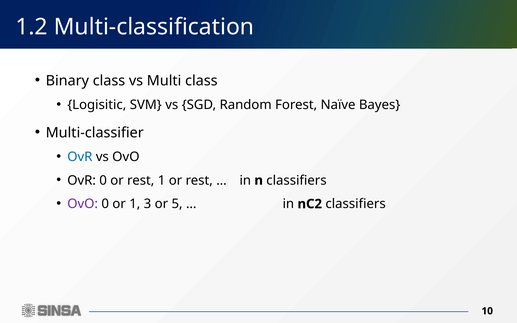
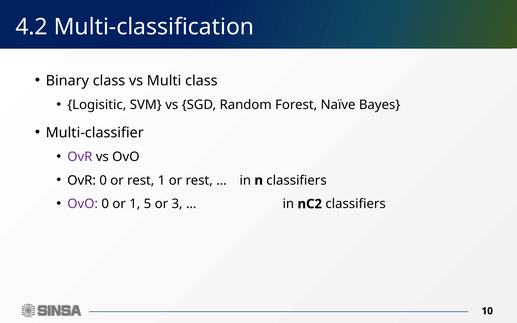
1.2: 1.2 -> 4.2
OvR at (80, 157) colour: blue -> purple
3: 3 -> 5
5: 5 -> 3
